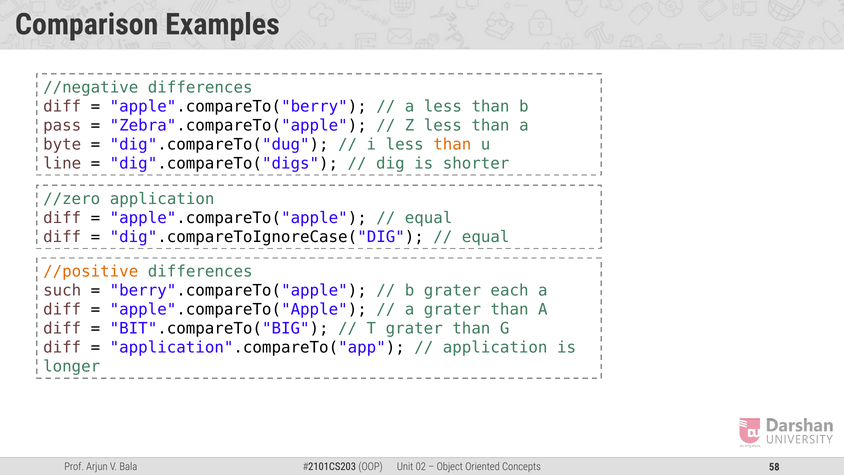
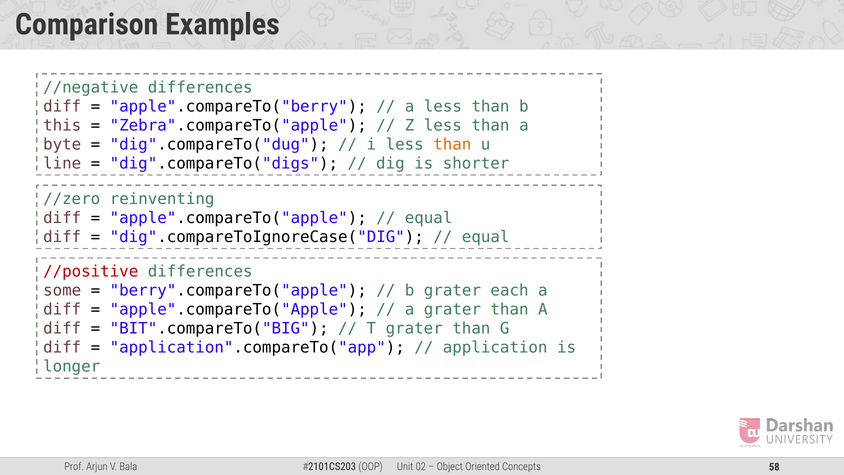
pass: pass -> this
//zero application: application -> reinventing
//positive colour: orange -> red
such: such -> some
